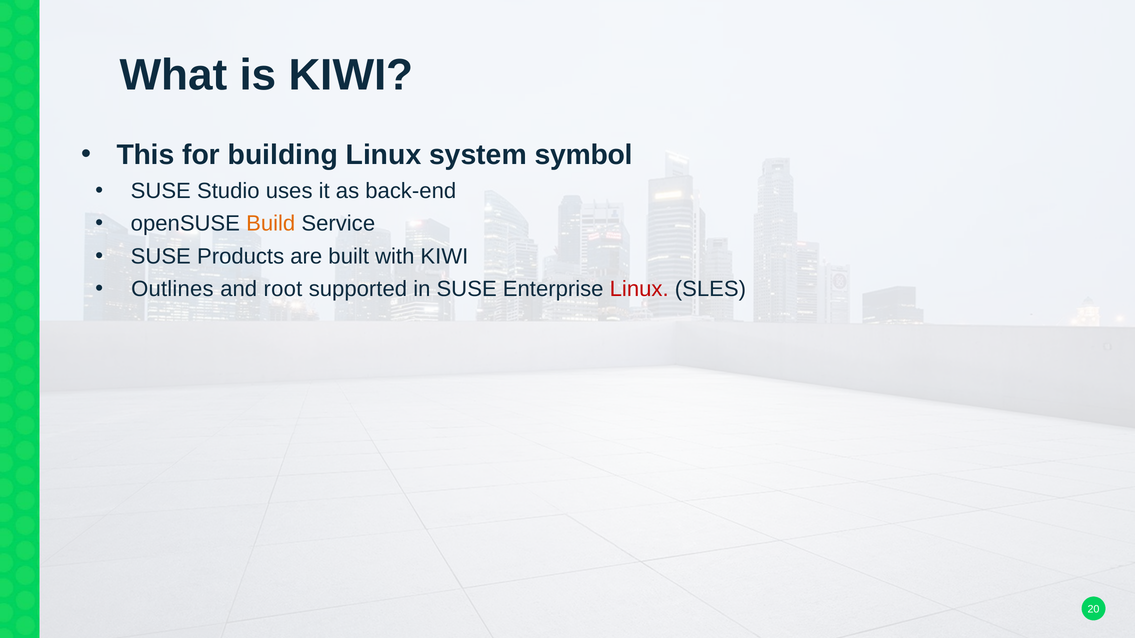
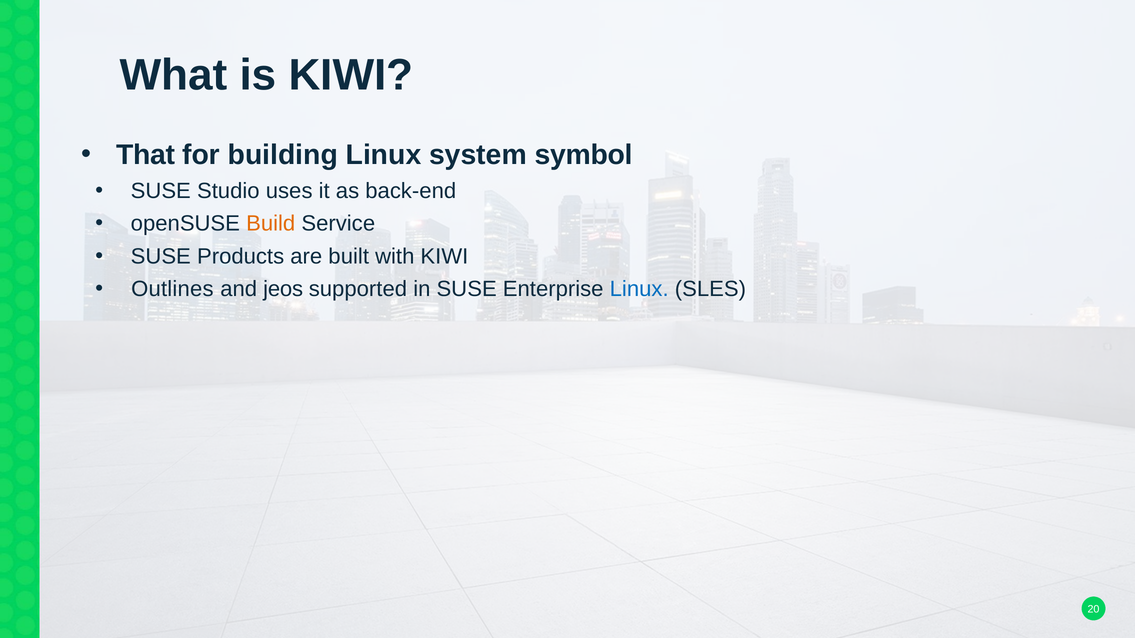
This: This -> That
root: root -> jeos
Linux at (639, 289) colour: red -> blue
